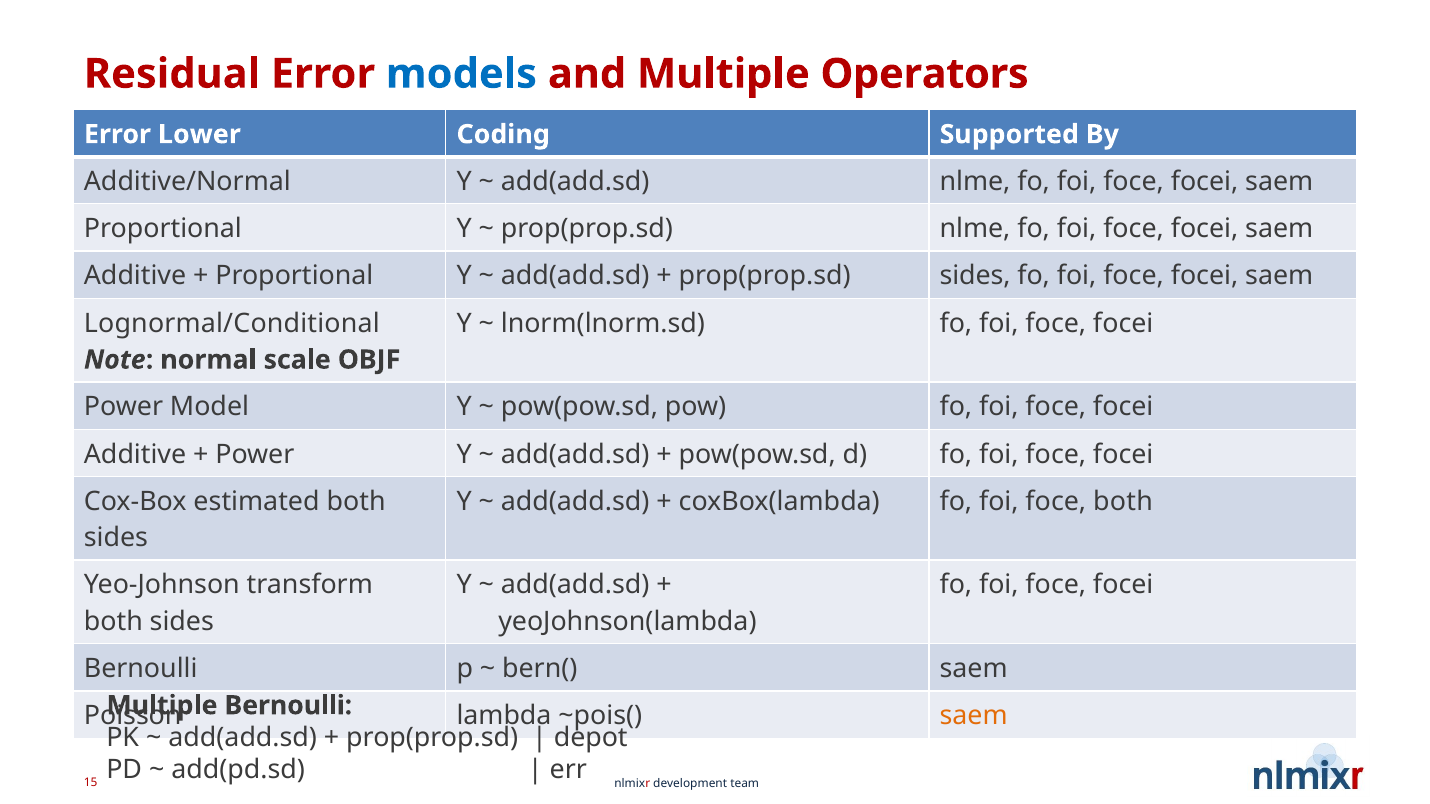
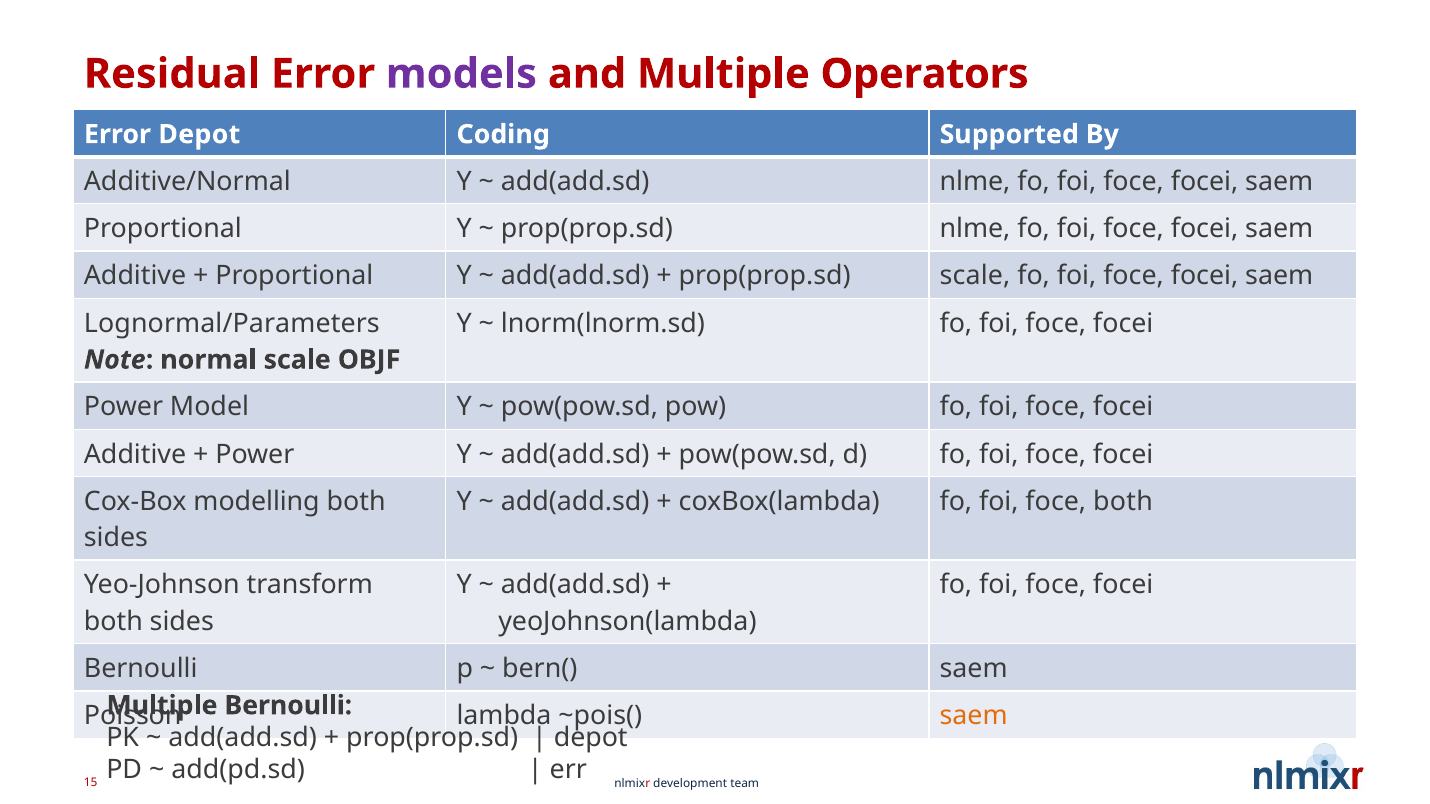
models colour: blue -> purple
Error Lower: Lower -> Depot
prop(prop.sd sides: sides -> scale
Lognormal/Conditional: Lognormal/Conditional -> Lognormal/Parameters
estimated: estimated -> modelling
